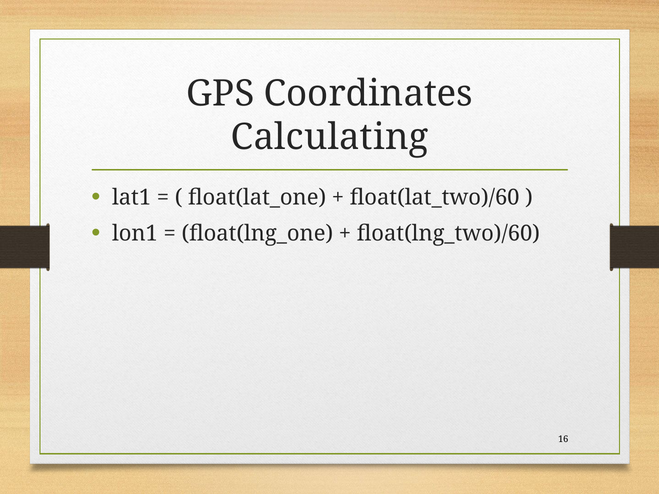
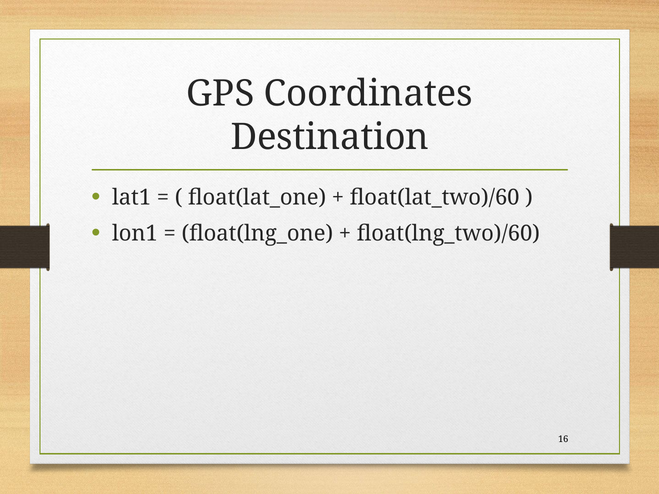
Calculating: Calculating -> Destination
